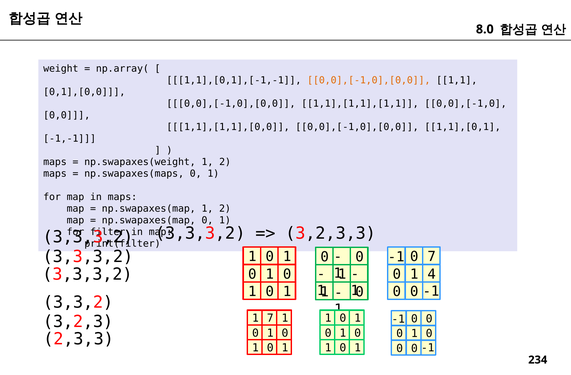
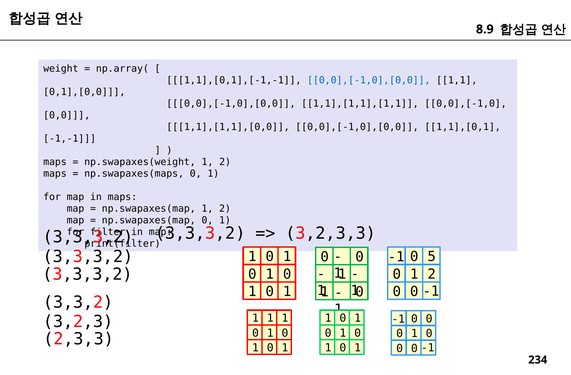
8.0: 8.0 -> 8.9
0,0],[-1,0],[0,0 at (369, 80) colour: orange -> blue
0 7: 7 -> 5
0 1 4: 4 -> 2
7 at (270, 318): 7 -> 1
